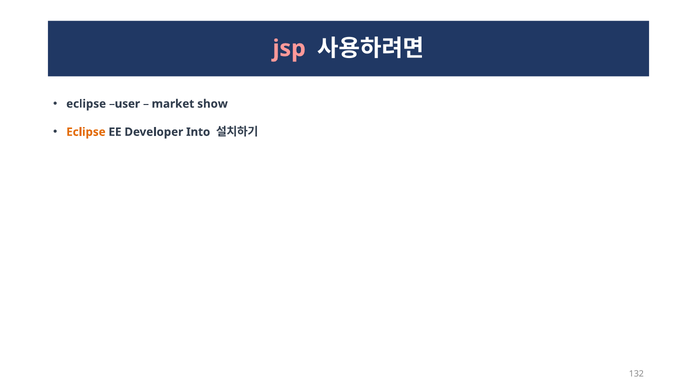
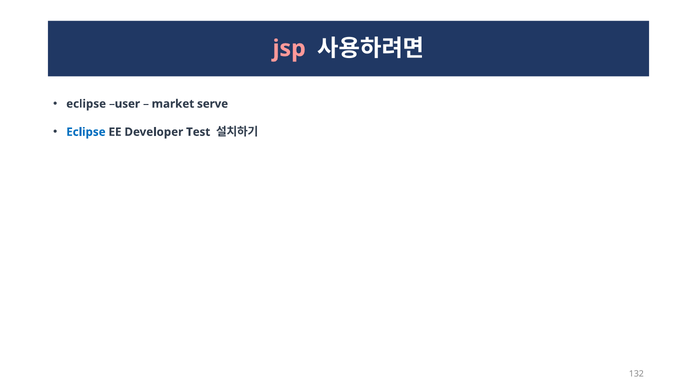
show: show -> serve
Eclipse at (86, 132) colour: orange -> blue
Into: Into -> Test
